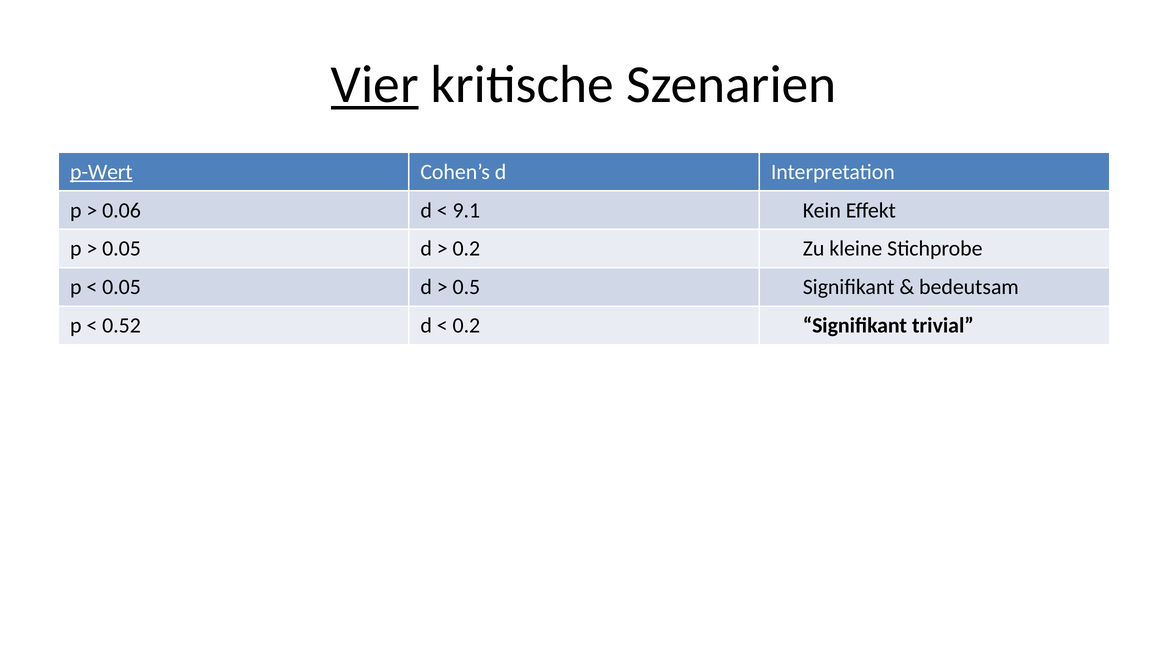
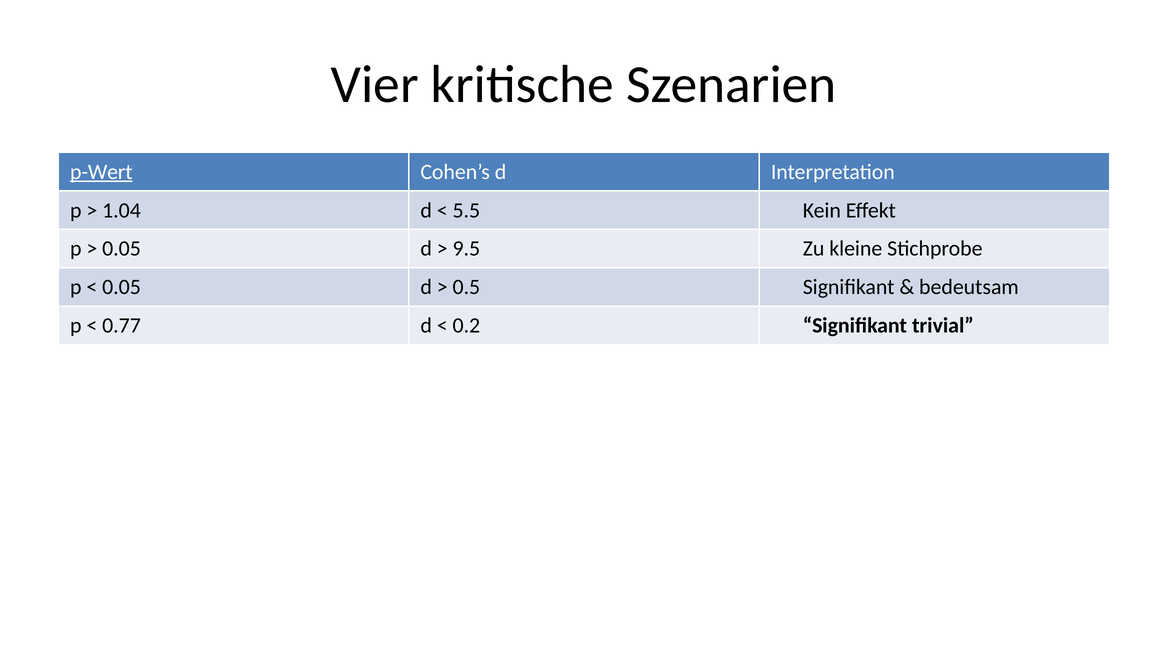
Vier underline: present -> none
0.06: 0.06 -> 1.04
9.1: 9.1 -> 5.5
0.2 at (466, 249): 0.2 -> 9.5
0.52: 0.52 -> 0.77
